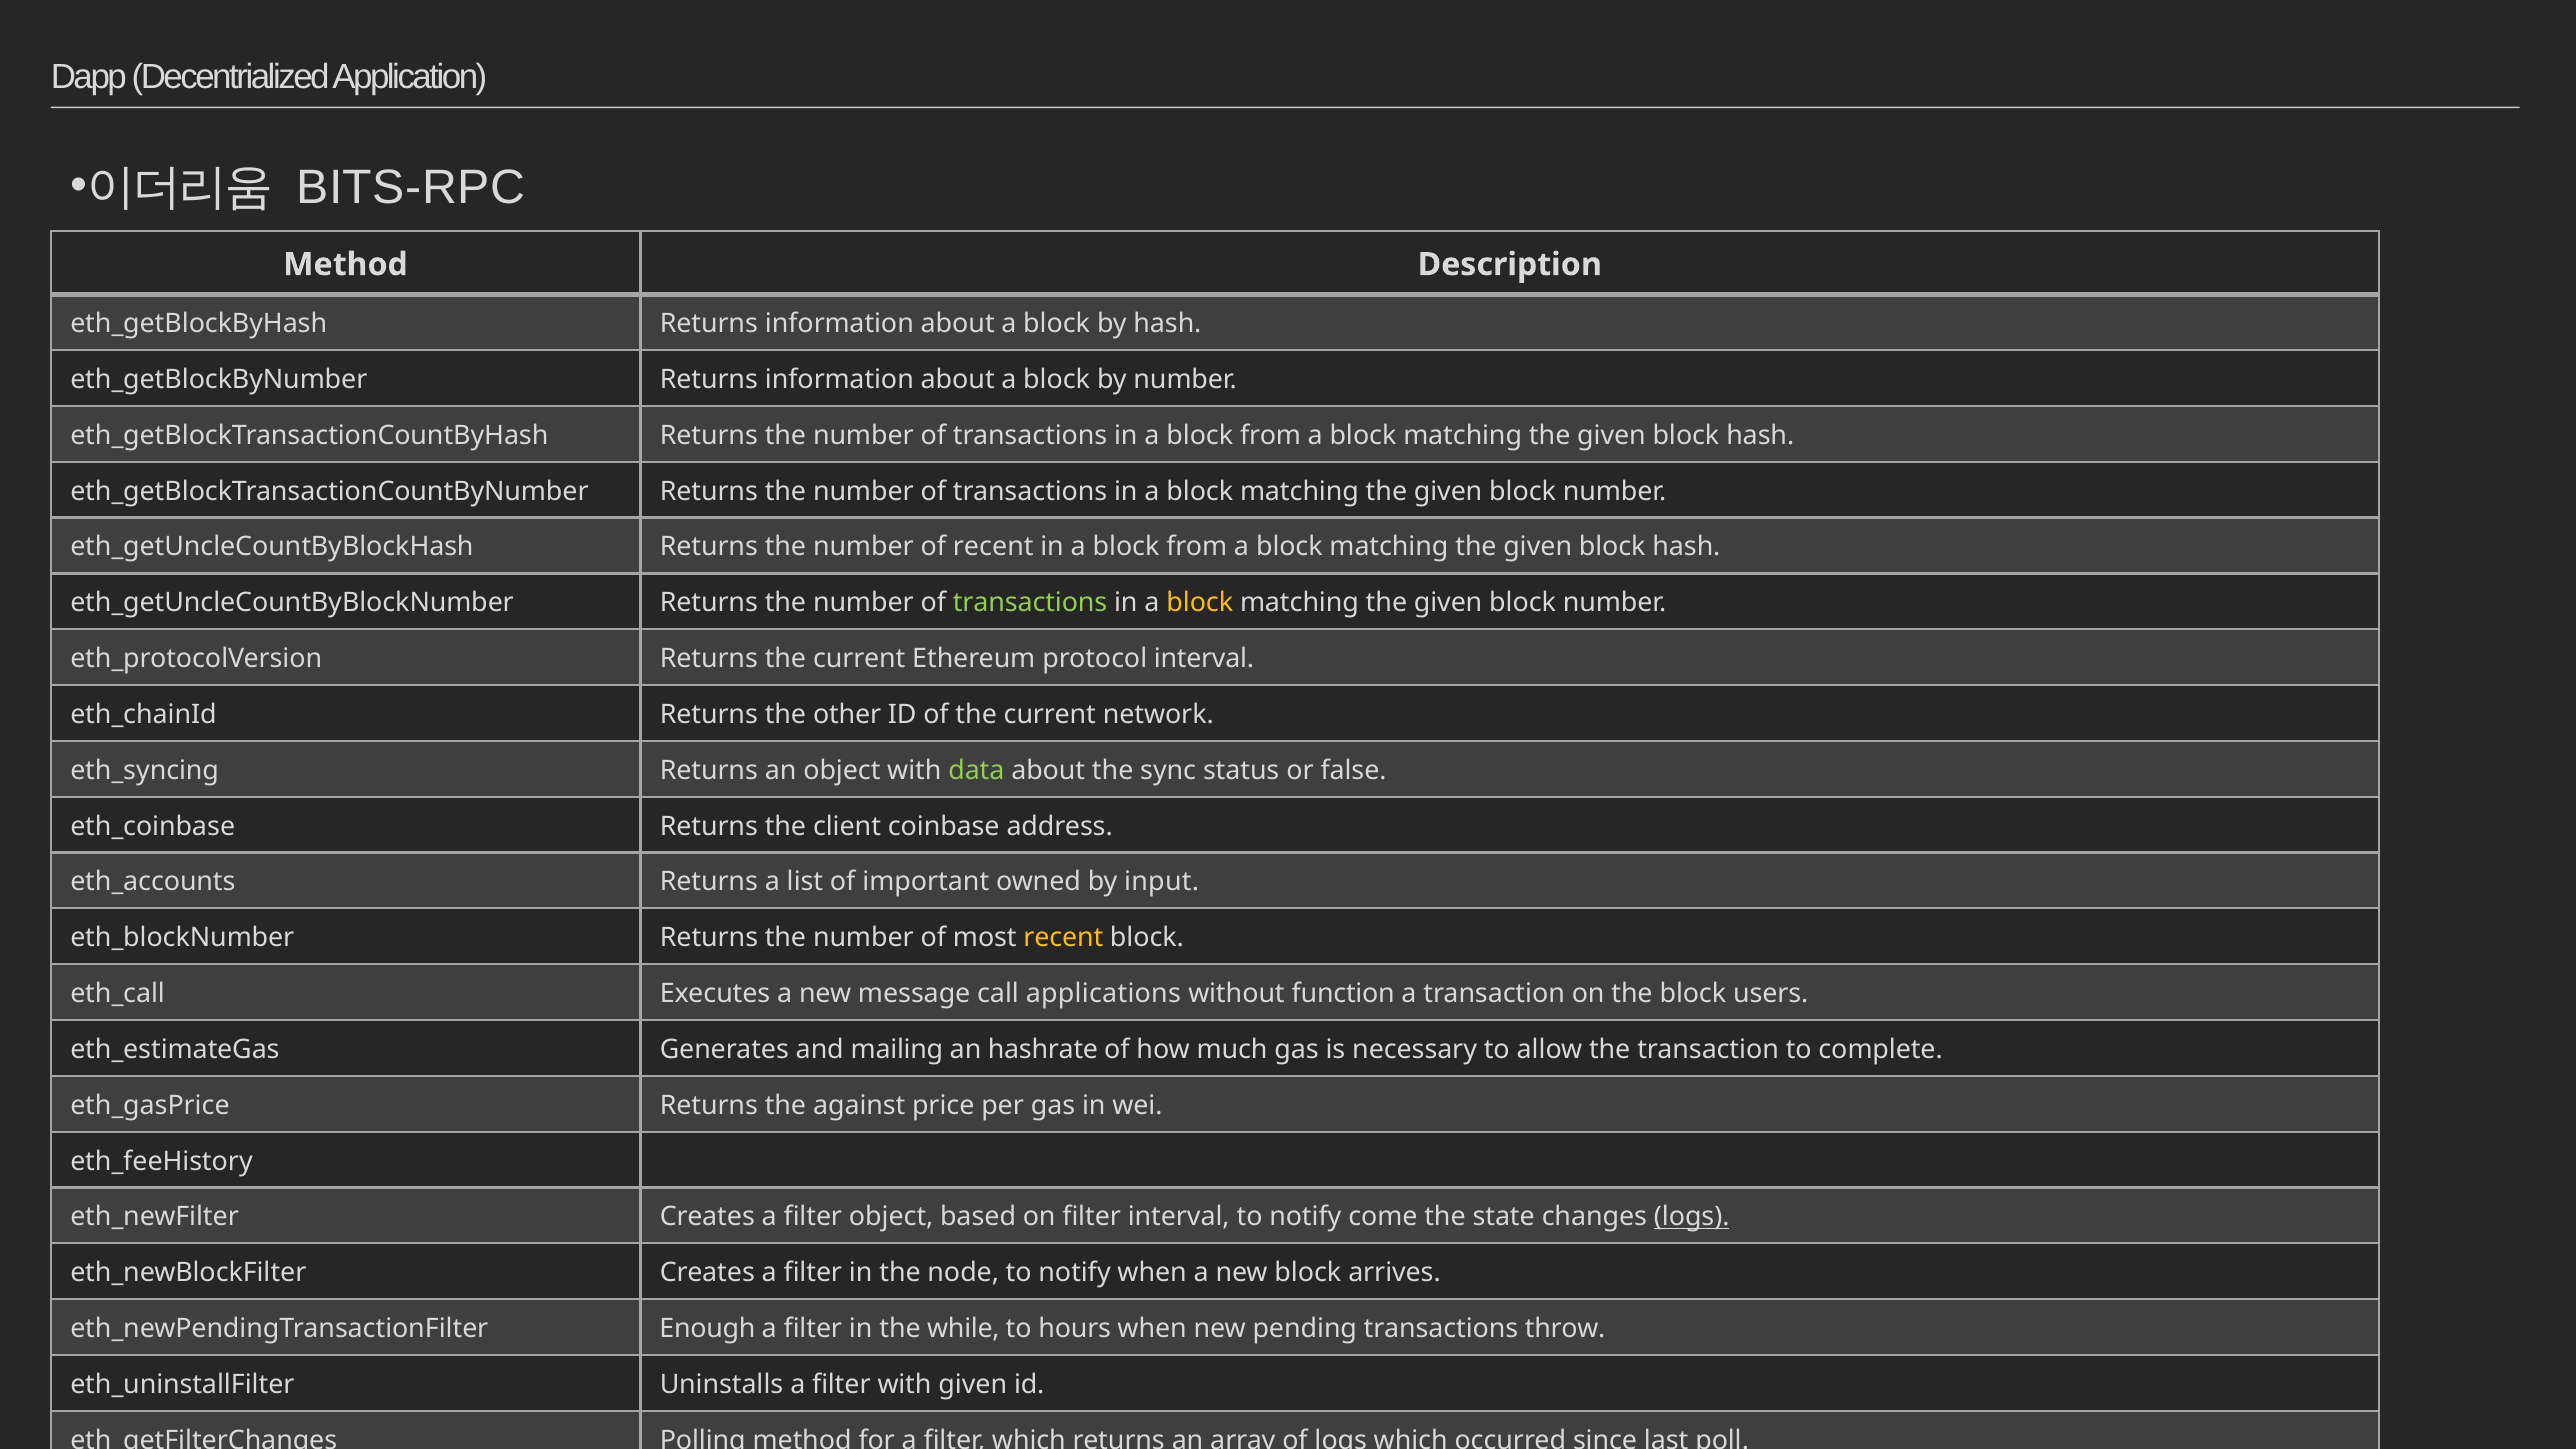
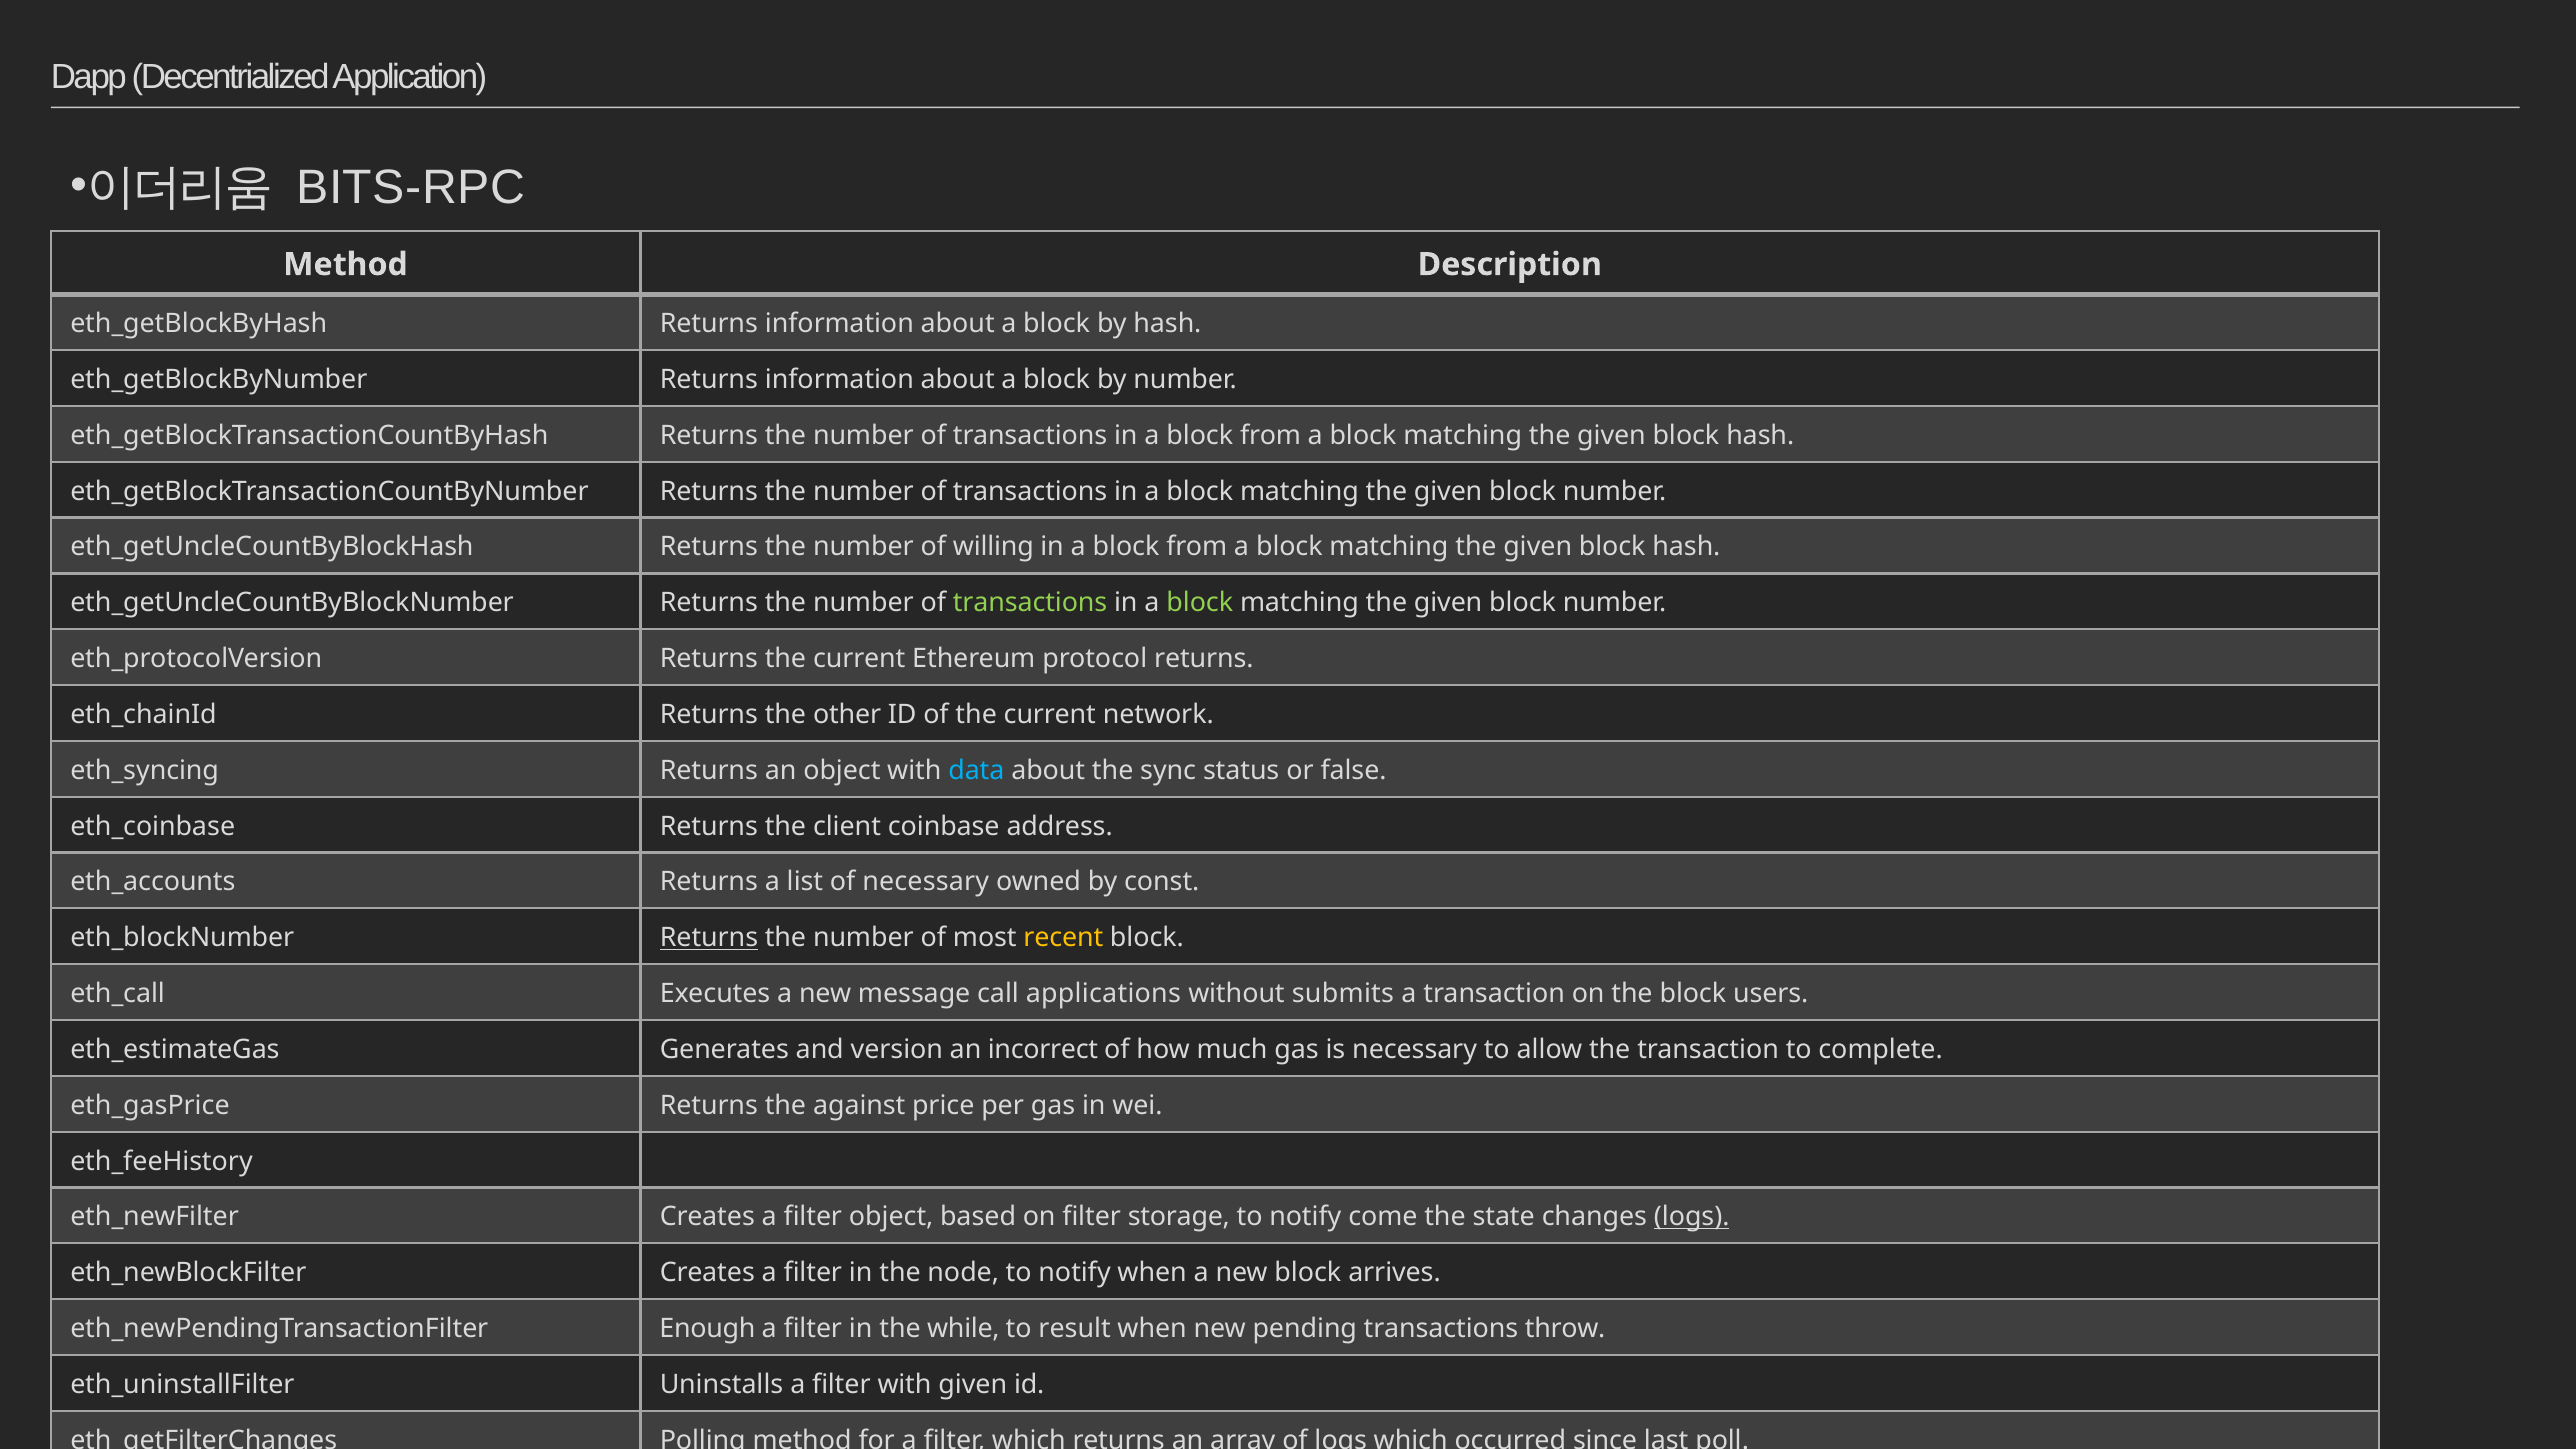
of recent: recent -> willing
block at (1200, 603) colour: yellow -> light green
protocol interval: interval -> returns
data colour: light green -> light blue
of important: important -> necessary
input: input -> const
Returns at (709, 938) underline: none -> present
function: function -> submits
mailing: mailing -> version
hashrate: hashrate -> incorrect
filter interval: interval -> storage
hours: hours -> result
